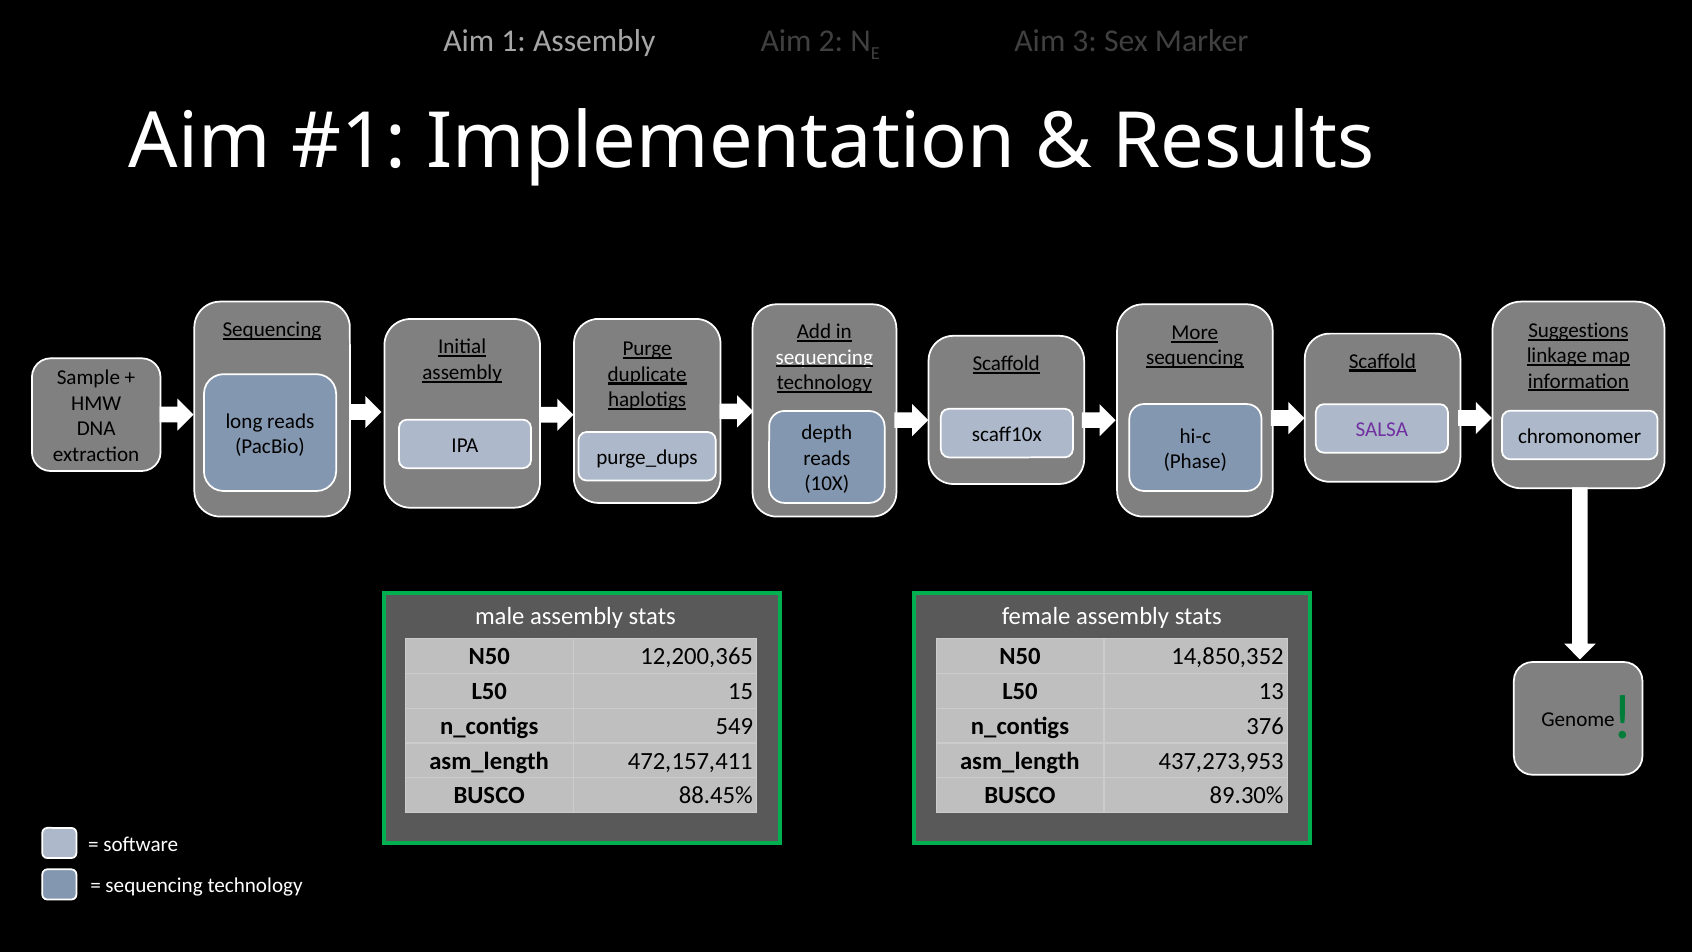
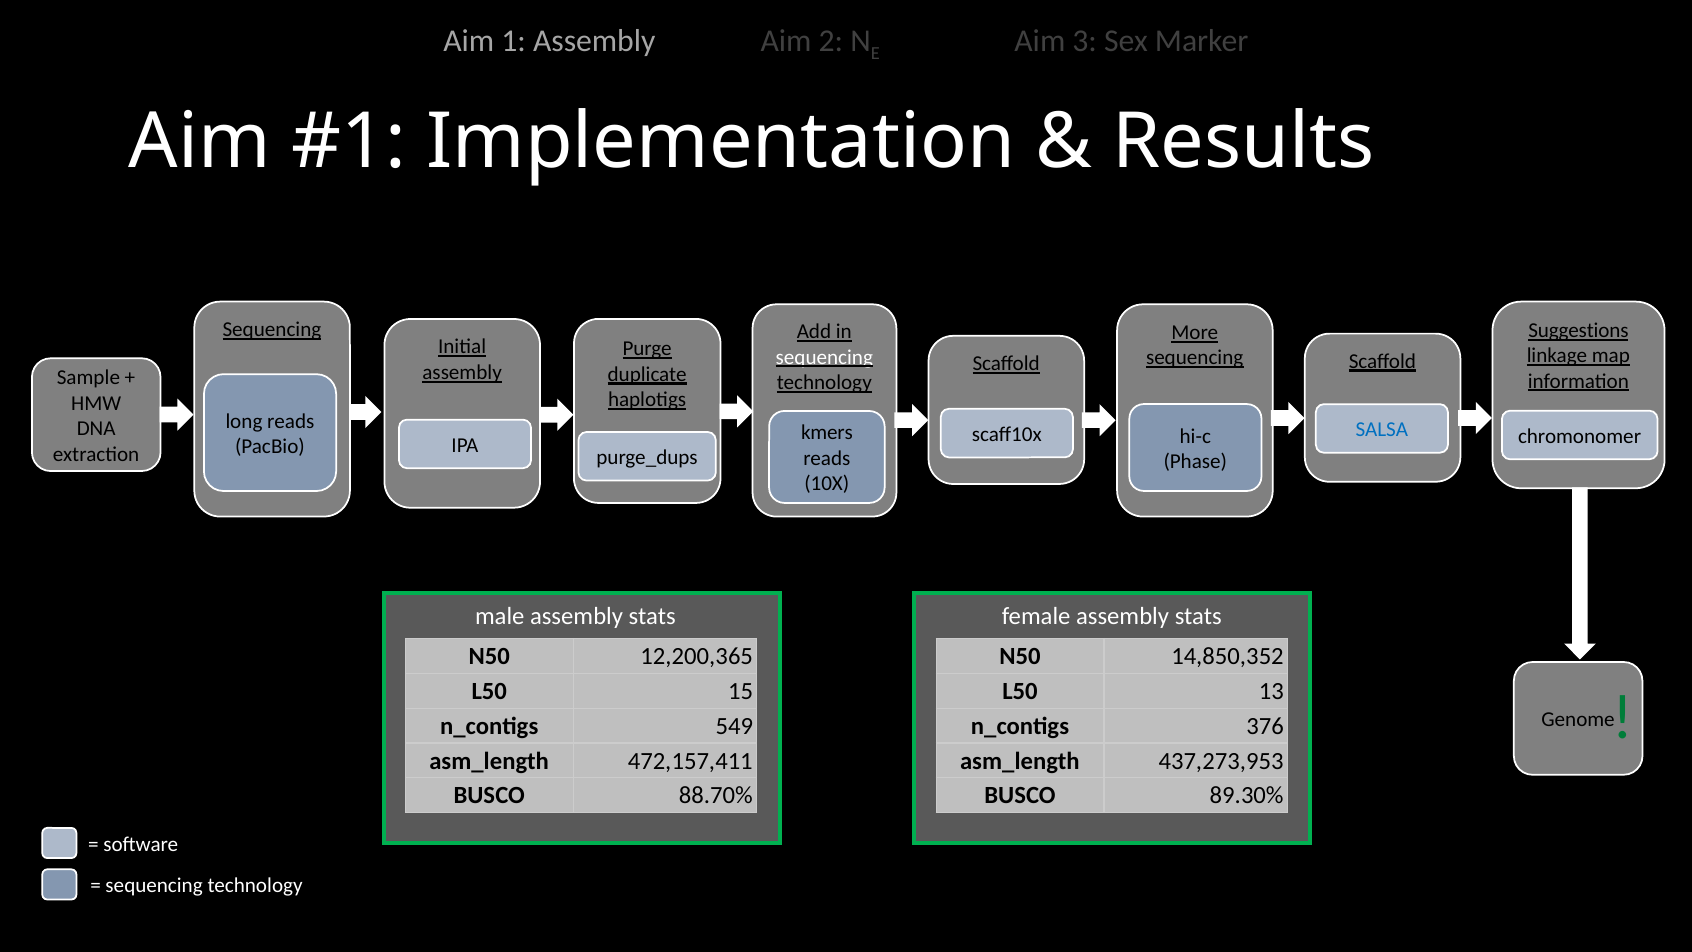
SALSA colour: purple -> blue
depth: depth -> kmers
88.45%: 88.45% -> 88.70%
